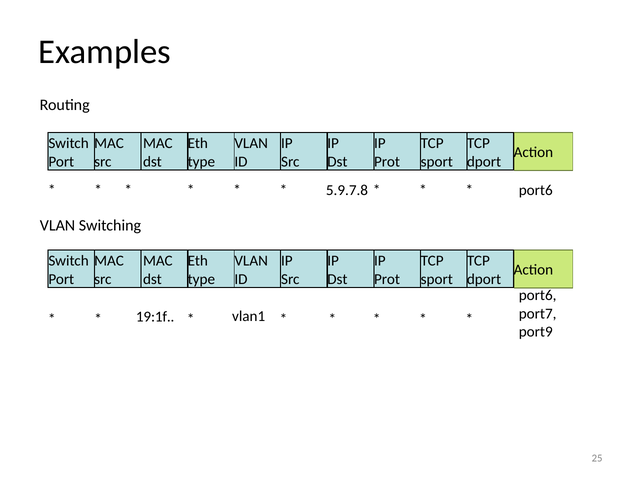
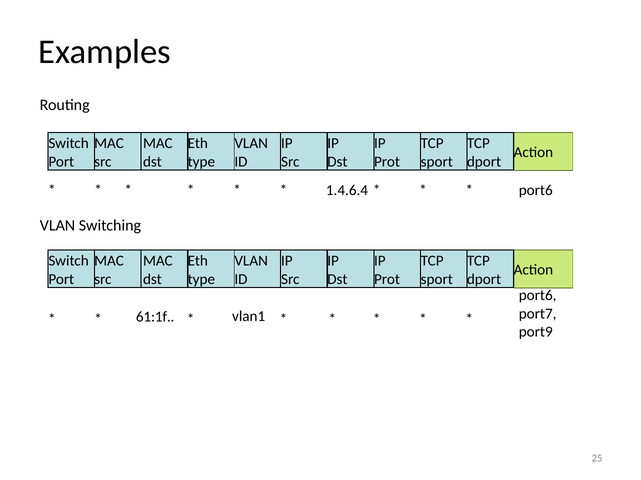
5.9.7.8: 5.9.7.8 -> 1.4.6.4
19:1f: 19:1f -> 61:1f
